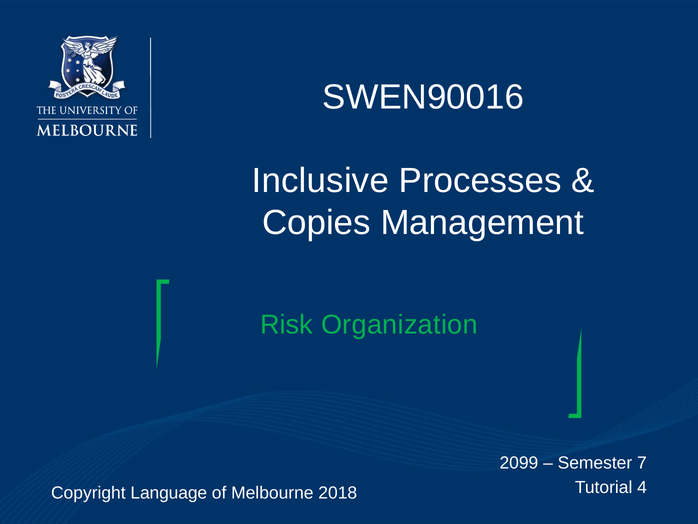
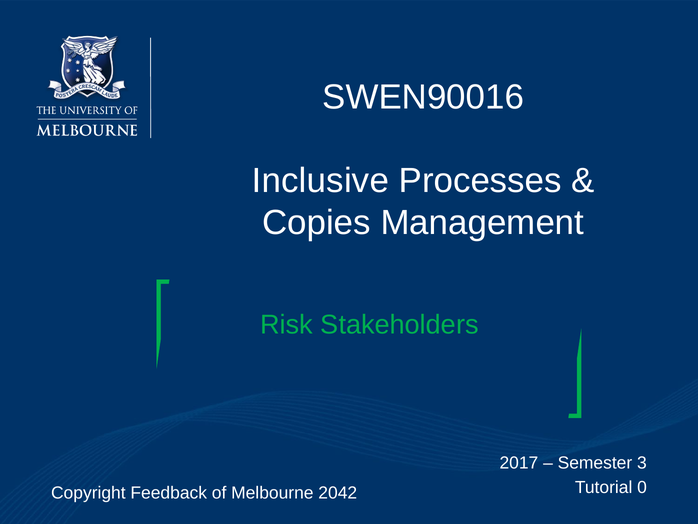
Organization: Organization -> Stakeholders
2099: 2099 -> 2017
7: 7 -> 3
4: 4 -> 0
Language: Language -> Feedback
2018: 2018 -> 2042
